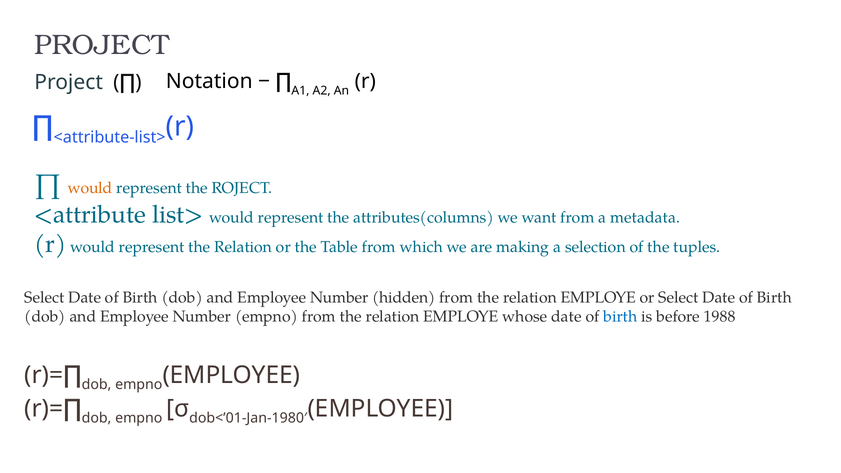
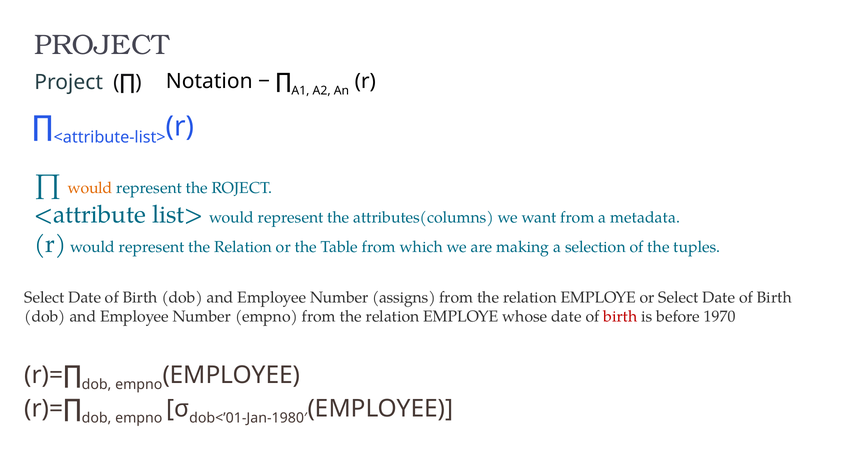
hidden: hidden -> assigns
birth at (620, 316) colour: blue -> red
1988: 1988 -> 1970
